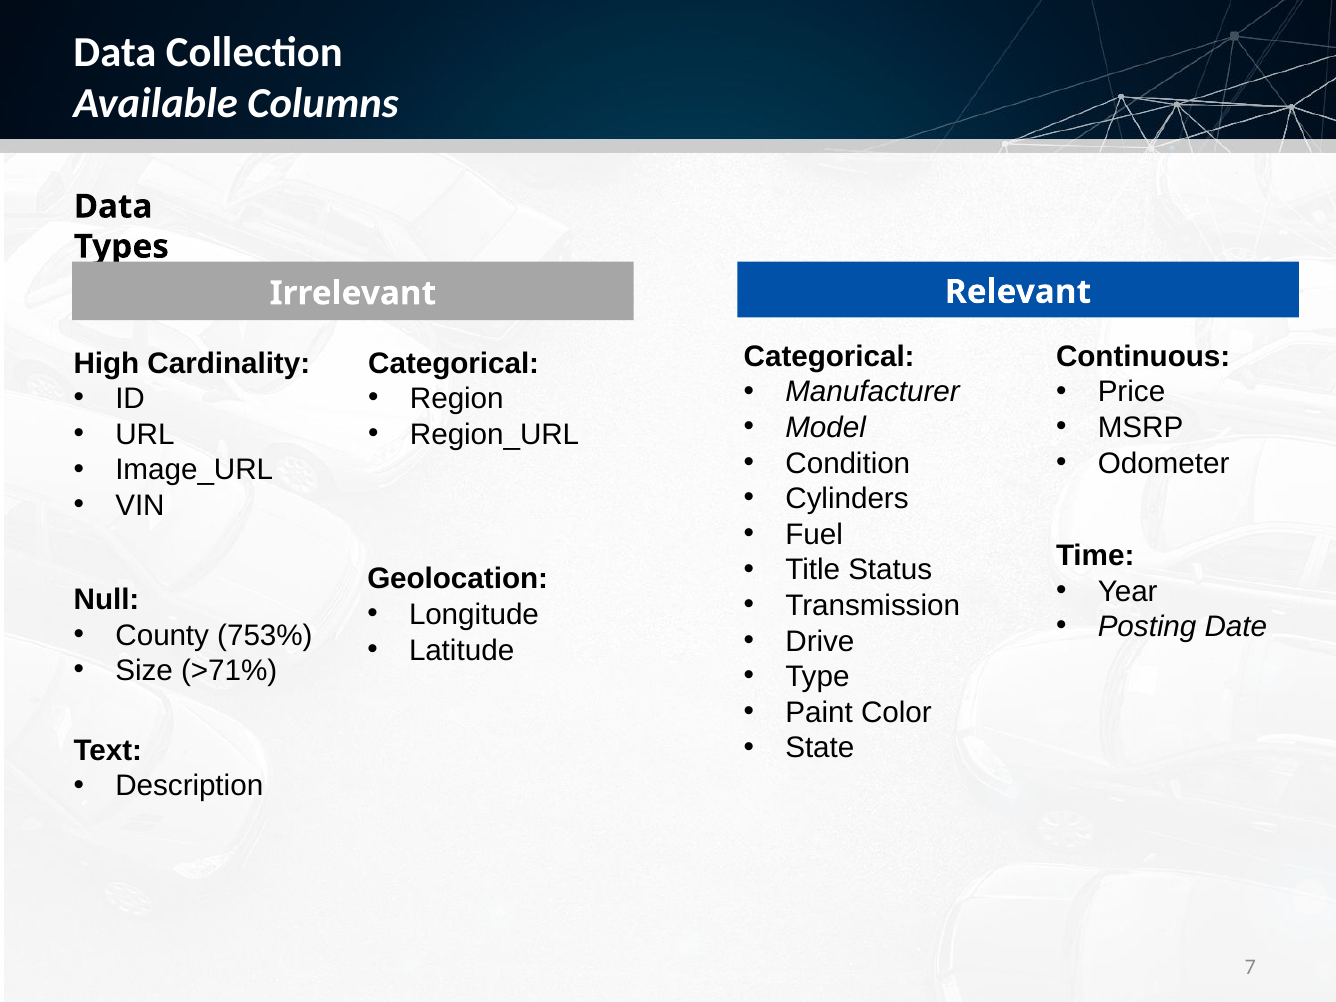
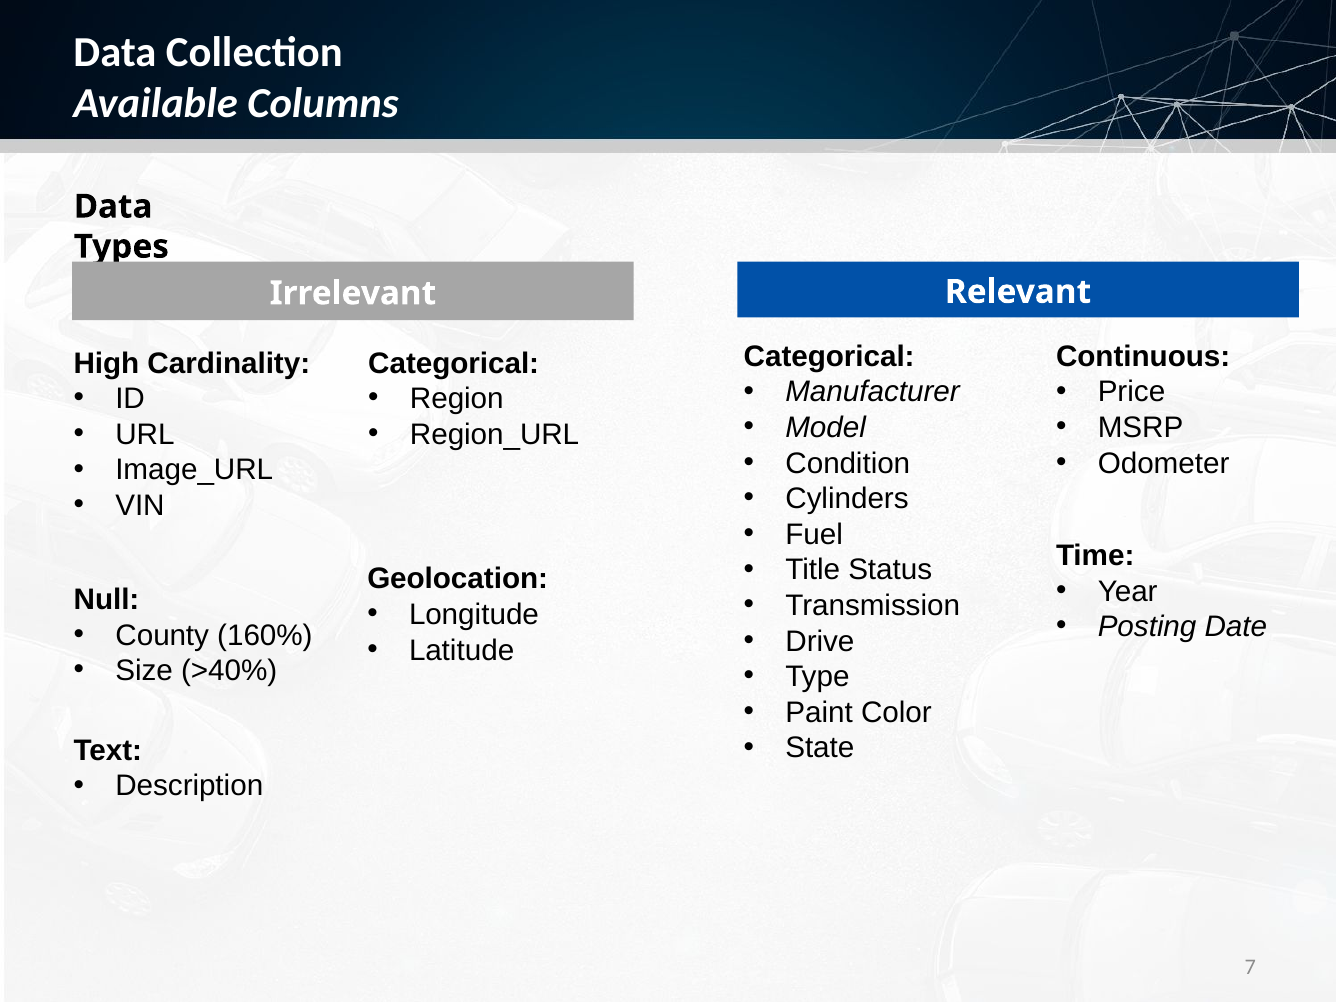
753%: 753% -> 160%
>71%: >71% -> >40%
